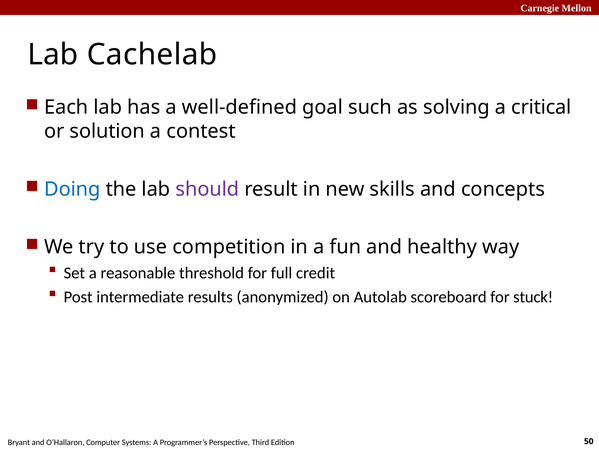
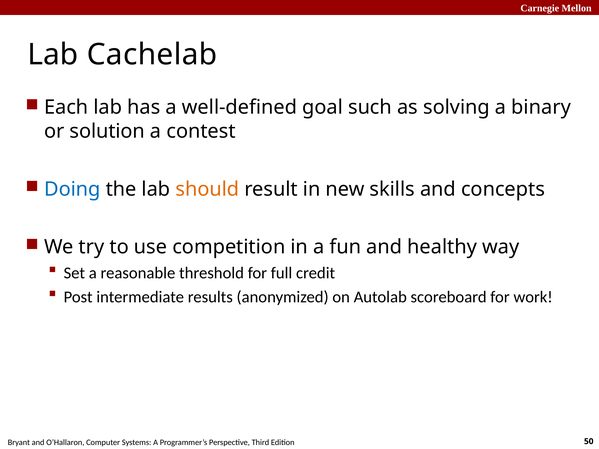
critical: critical -> binary
should colour: purple -> orange
stuck: stuck -> work
